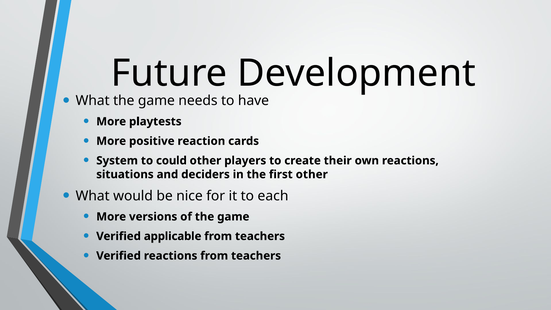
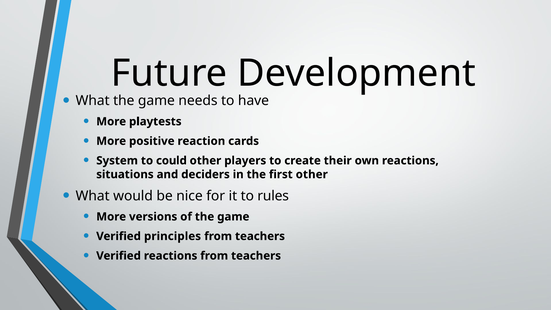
each: each -> rules
applicable: applicable -> principles
